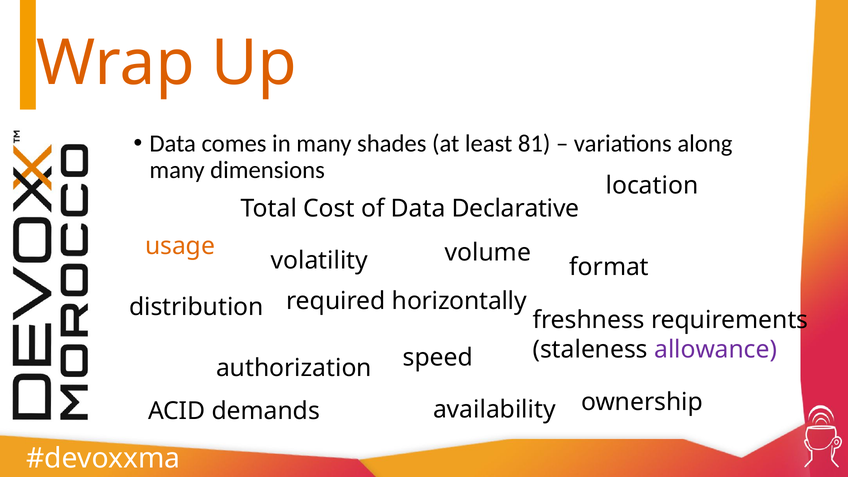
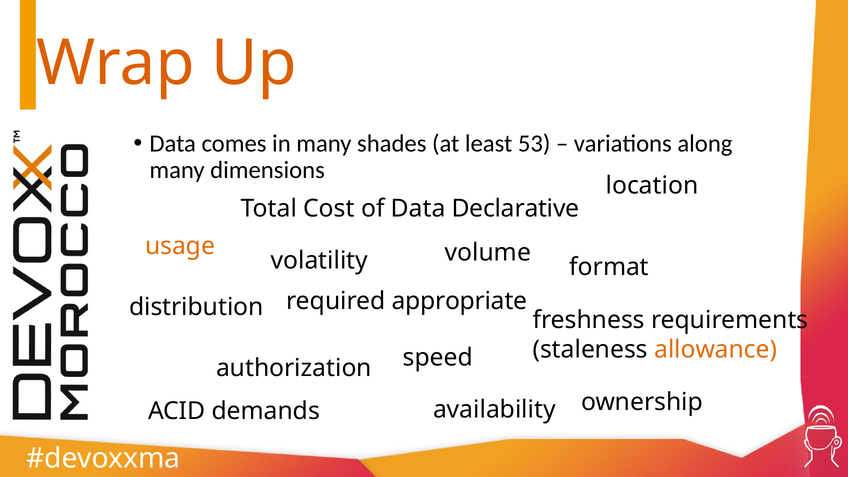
81: 81 -> 53
horizontally: horizontally -> appropriate
allowance colour: purple -> orange
